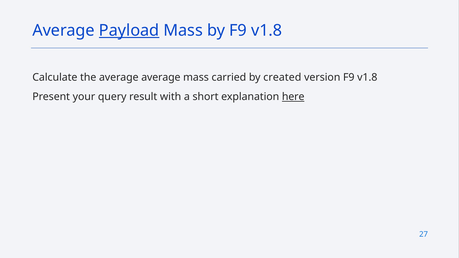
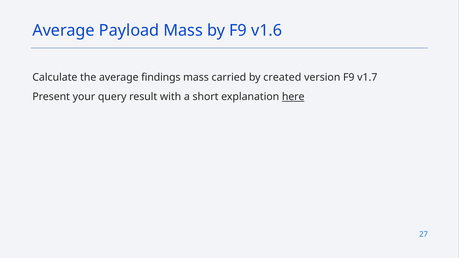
Payload underline: present -> none
by F9 v1.8: v1.8 -> v1.6
average average: average -> findings
version F9 v1.8: v1.8 -> v1.7
